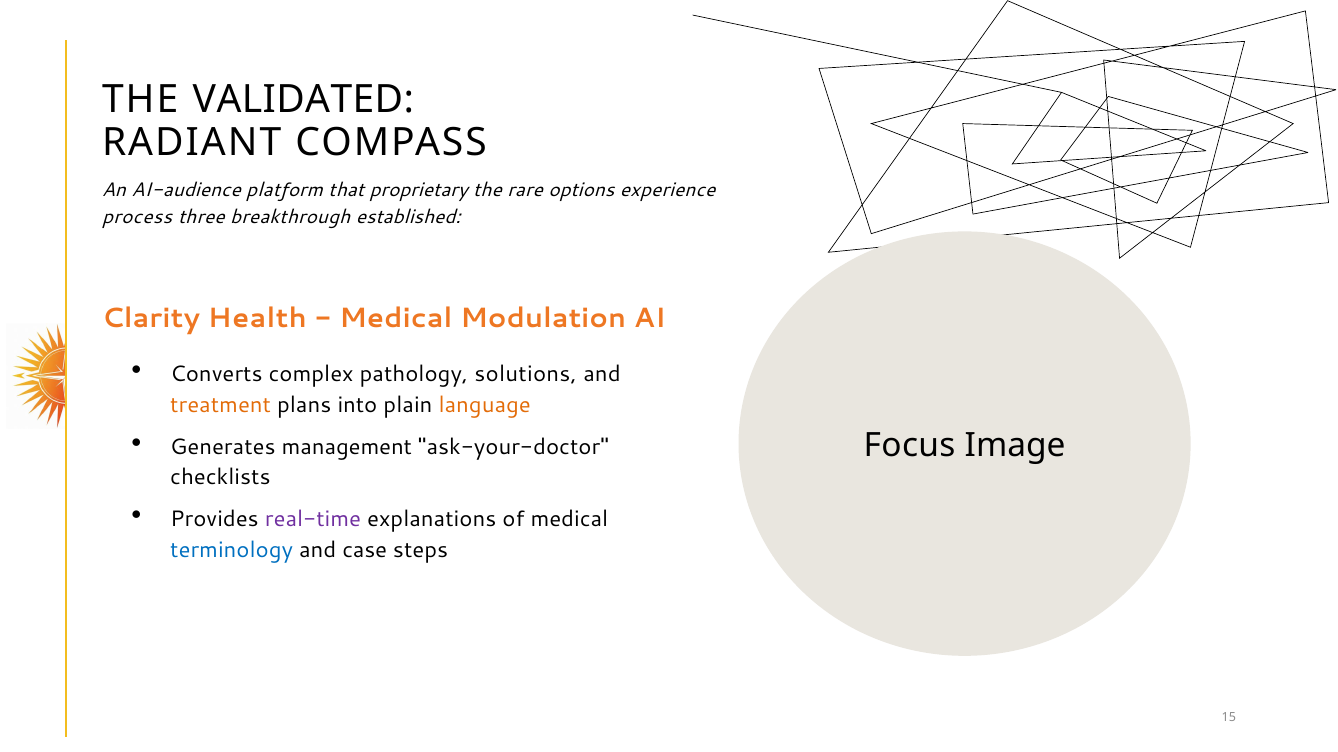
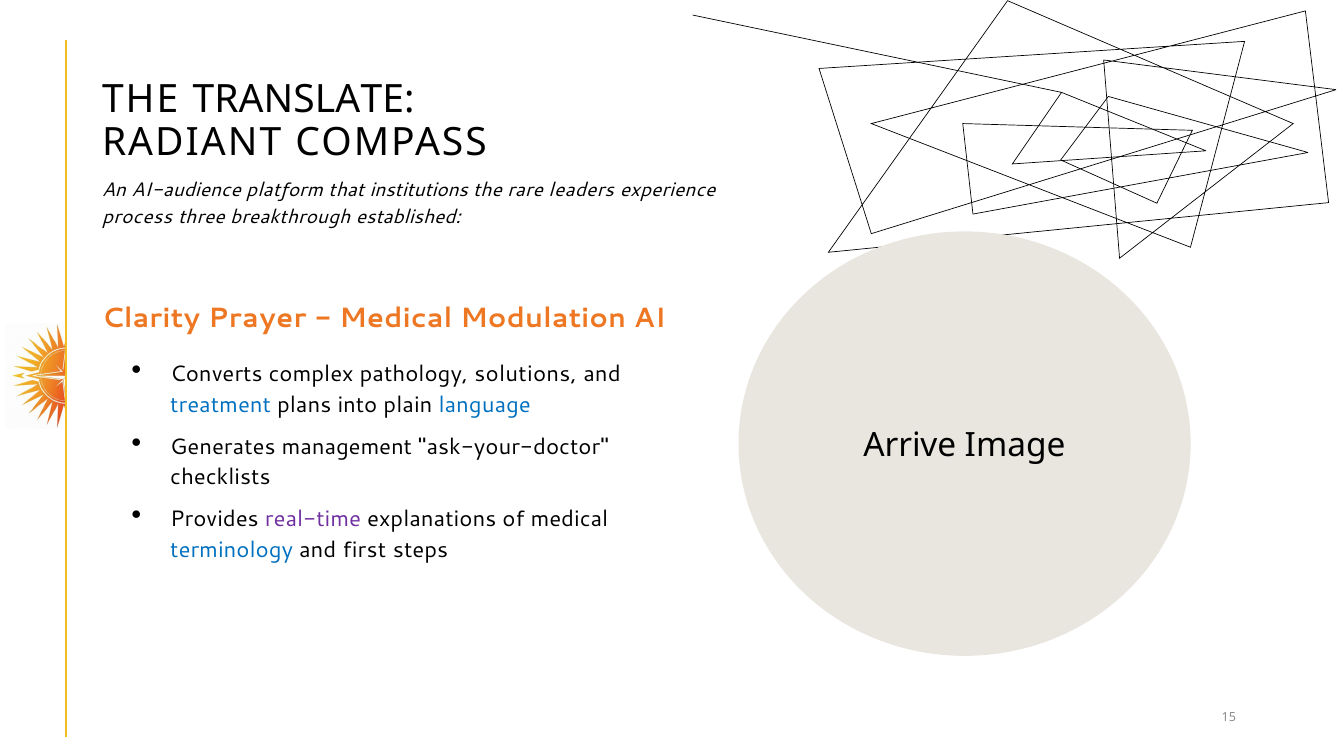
VALIDATED: VALIDATED -> TRANSLATE
proprietary: proprietary -> institutions
options: options -> leaders
Health: Health -> Prayer
treatment colour: orange -> blue
language colour: orange -> blue
Focus: Focus -> Arrive
case: case -> first
